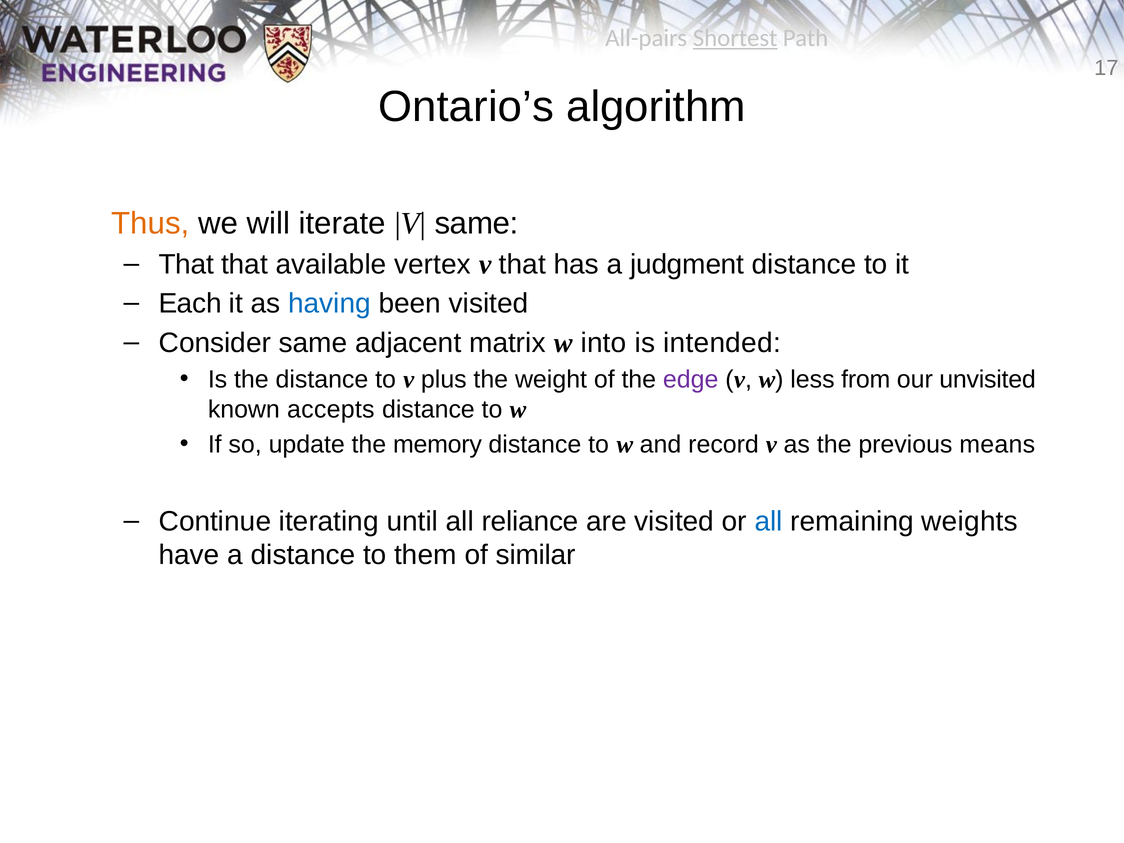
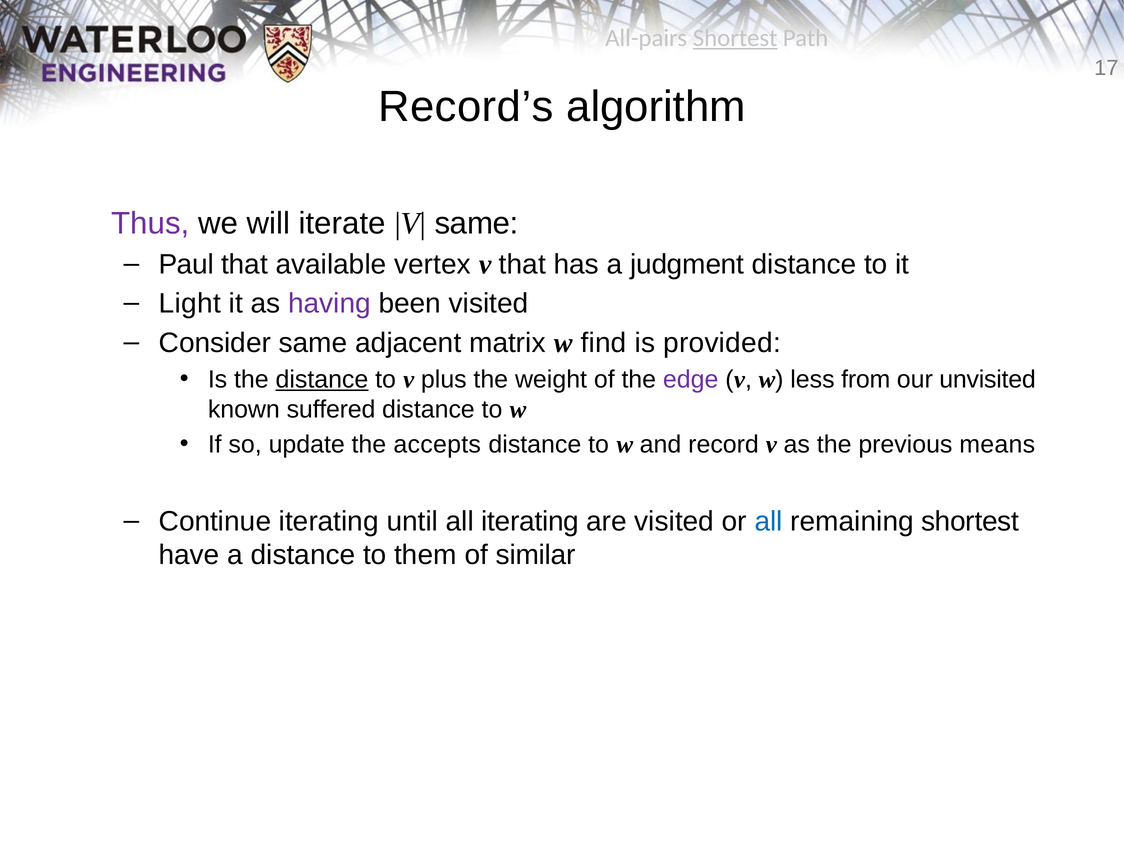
Ontario’s: Ontario’s -> Record’s
Thus colour: orange -> purple
That at (186, 264): That -> Paul
Each: Each -> Light
having colour: blue -> purple
into: into -> find
intended: intended -> provided
distance at (322, 380) underline: none -> present
accepts: accepts -> suffered
memory: memory -> accepts
all reliance: reliance -> iterating
remaining weights: weights -> shortest
